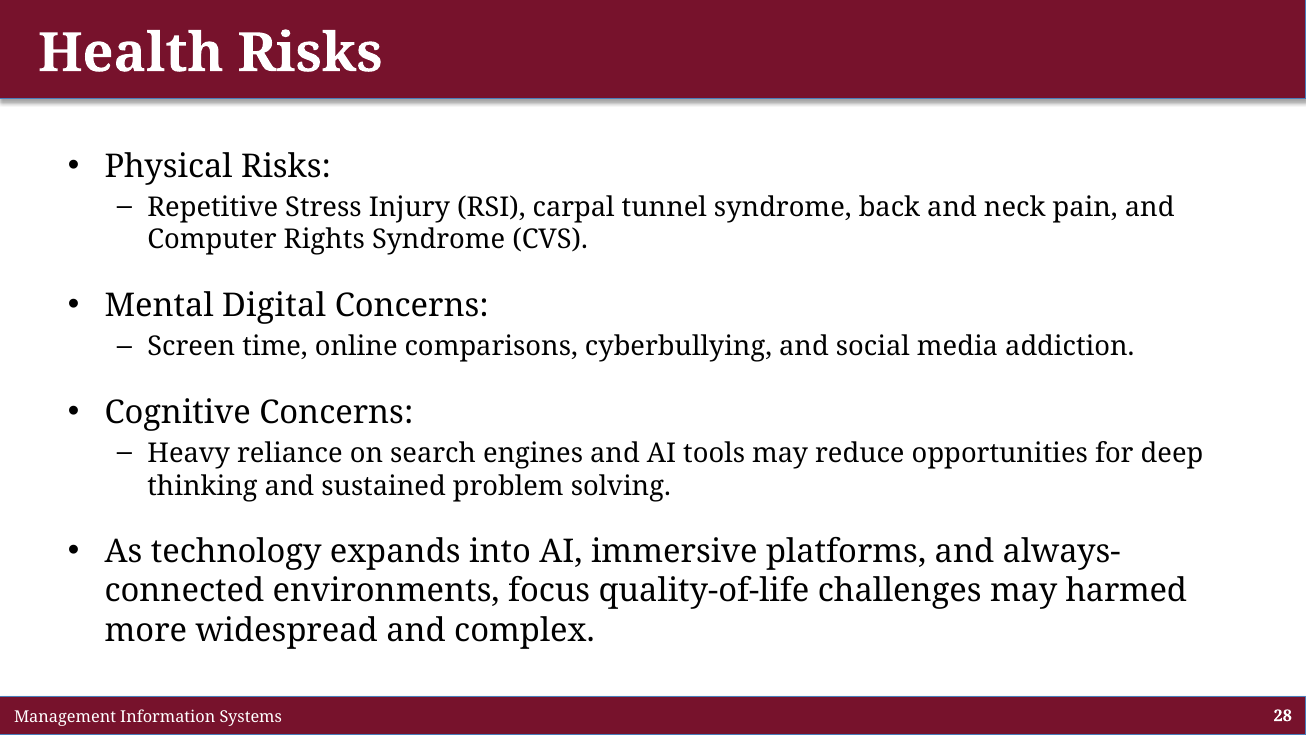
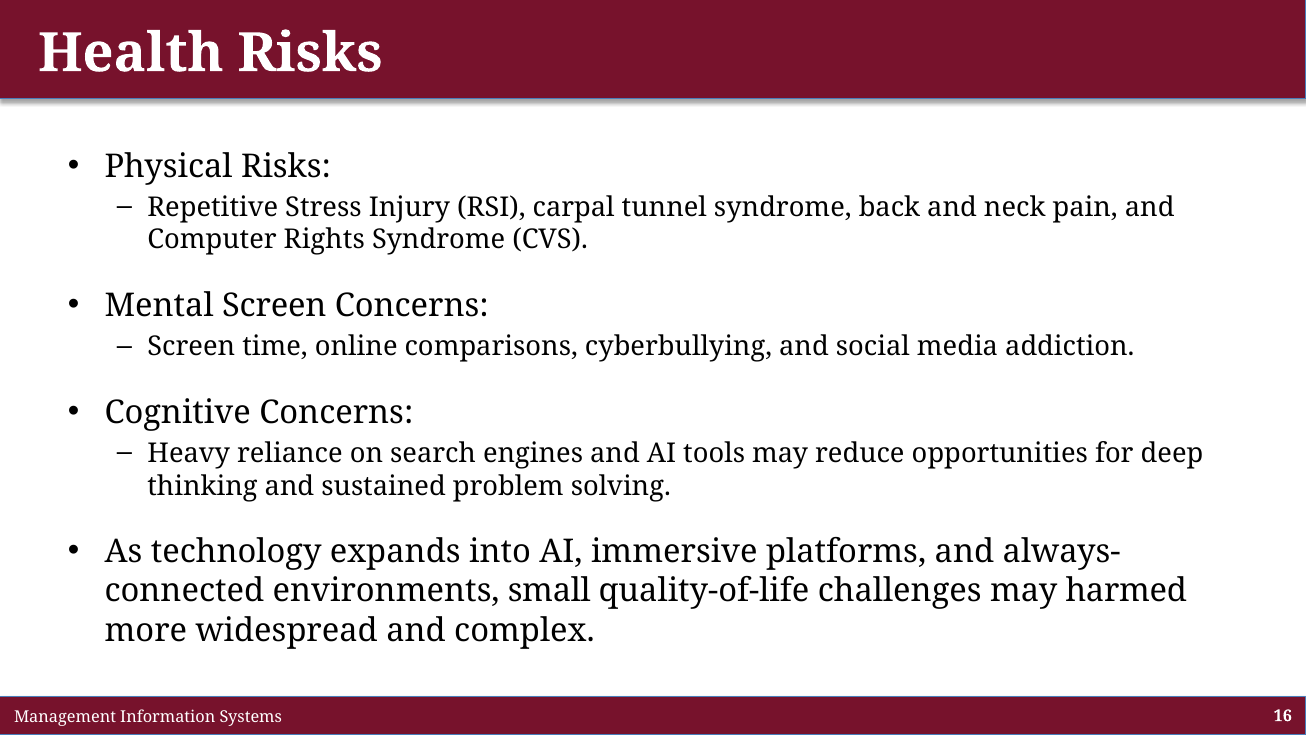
Mental Digital: Digital -> Screen
focus: focus -> small
28: 28 -> 16
